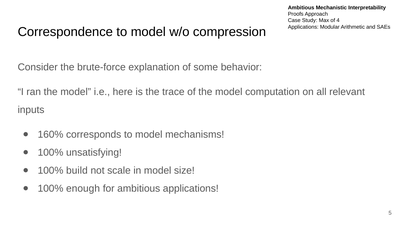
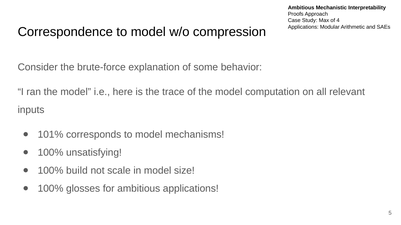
160%: 160% -> 101%
enough: enough -> glosses
